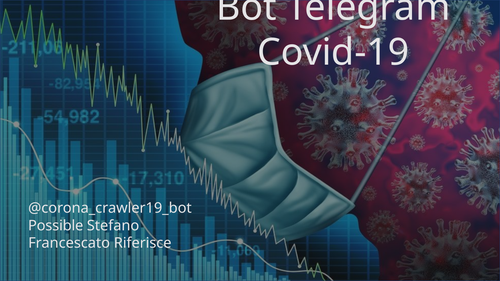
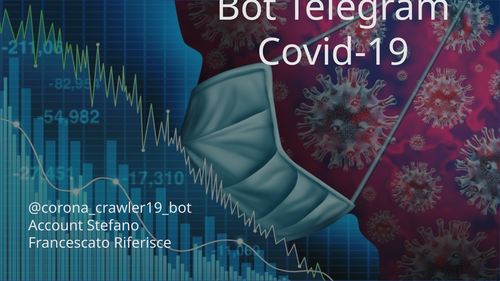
Possible: Possible -> Account
